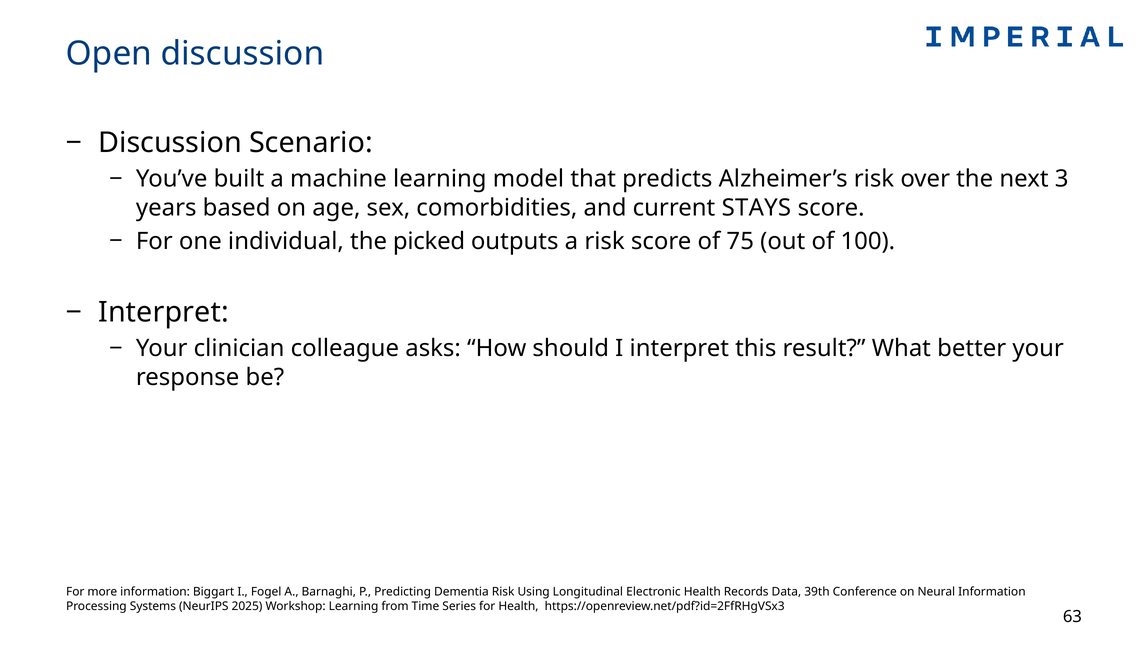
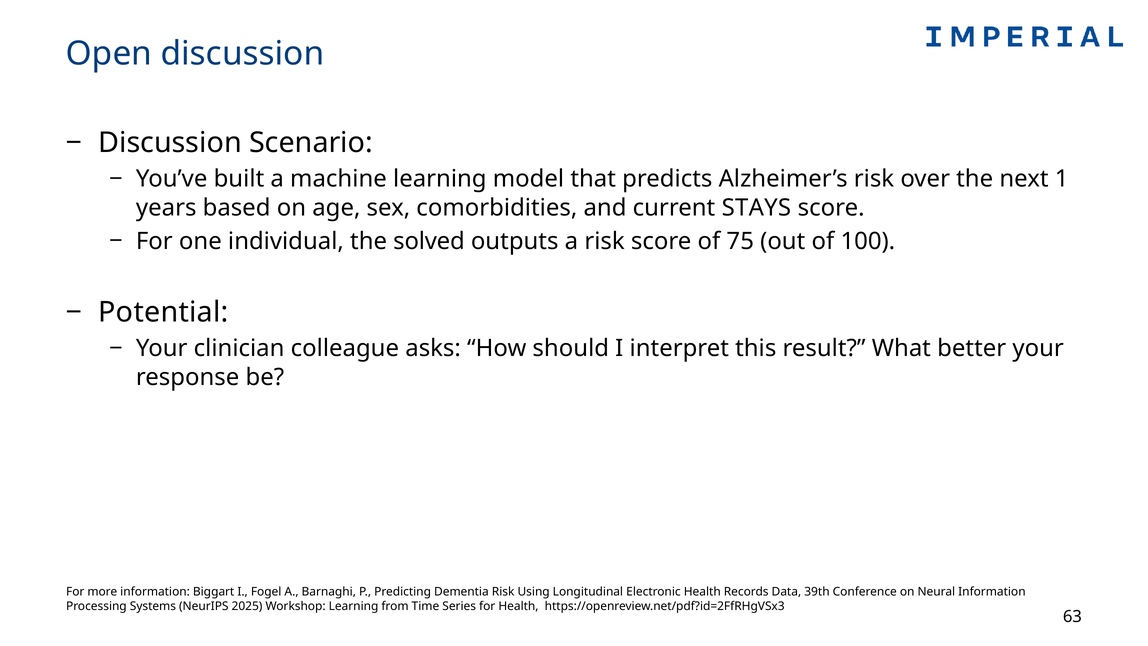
3: 3 -> 1
picked: picked -> solved
Interpret at (163, 312): Interpret -> Potential
